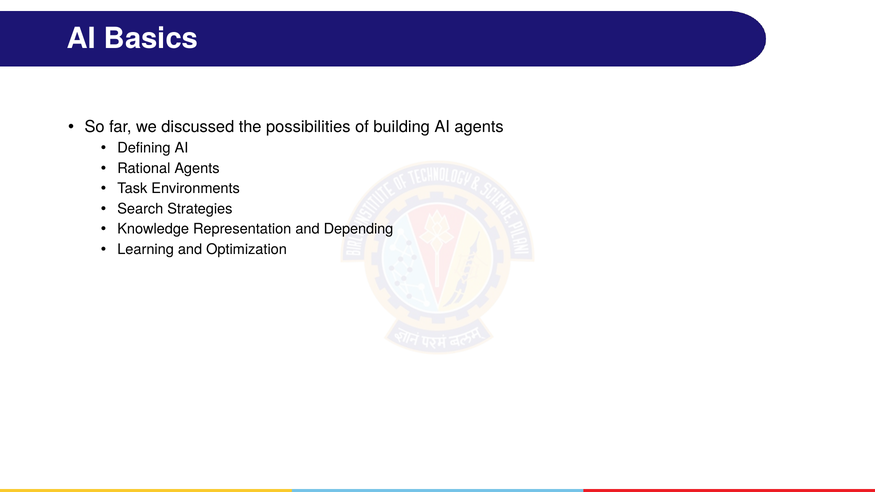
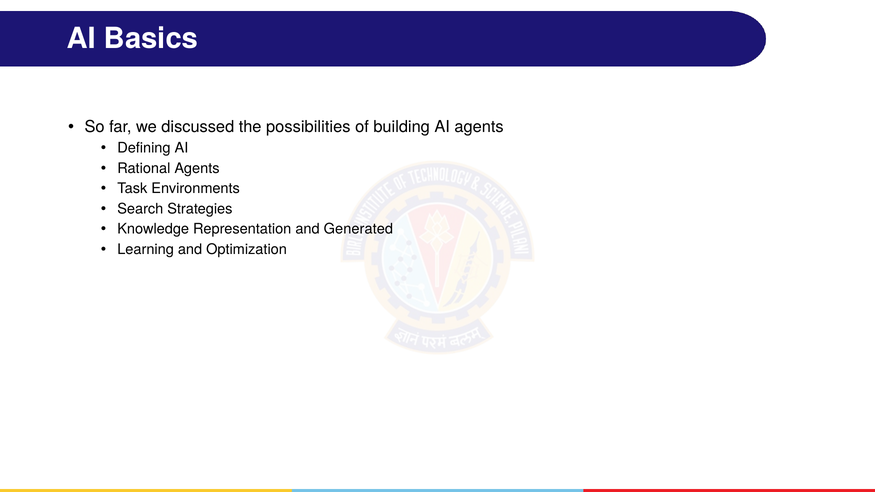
Depending: Depending -> Generated
